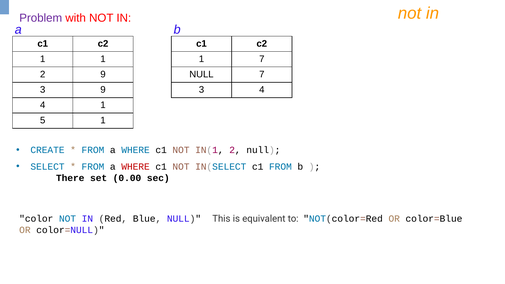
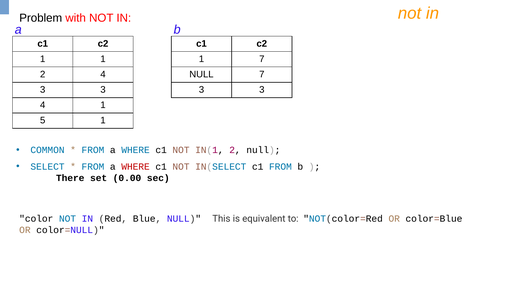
Problem colour: purple -> black
2 9: 9 -> 4
9 at (103, 90): 9 -> 3
4 at (262, 90): 4 -> 3
CREATE: CREATE -> COMMON
